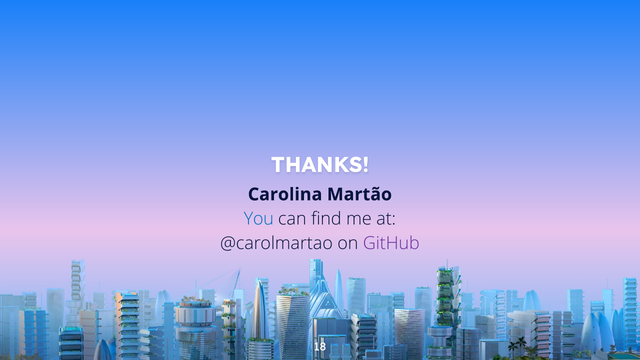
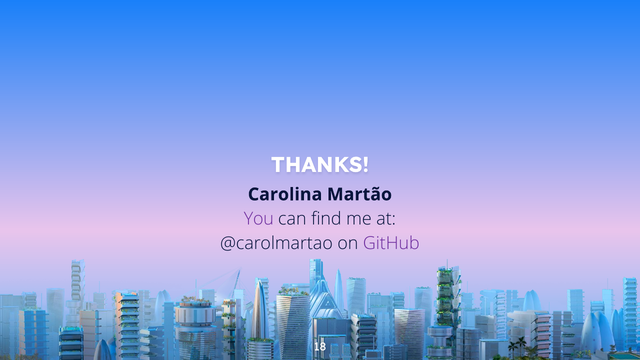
You colour: blue -> purple
